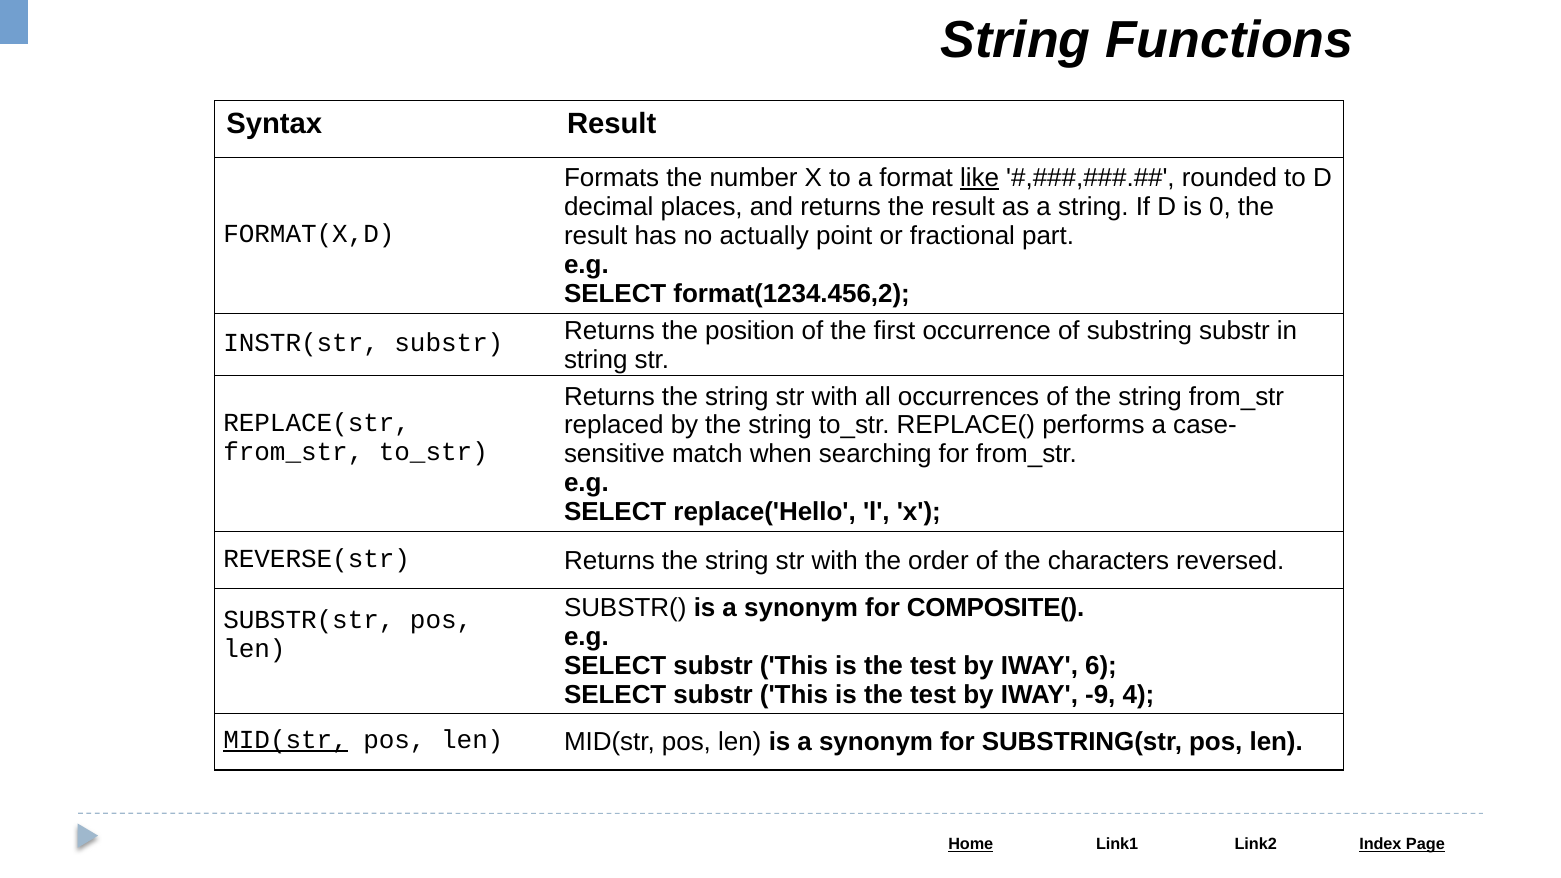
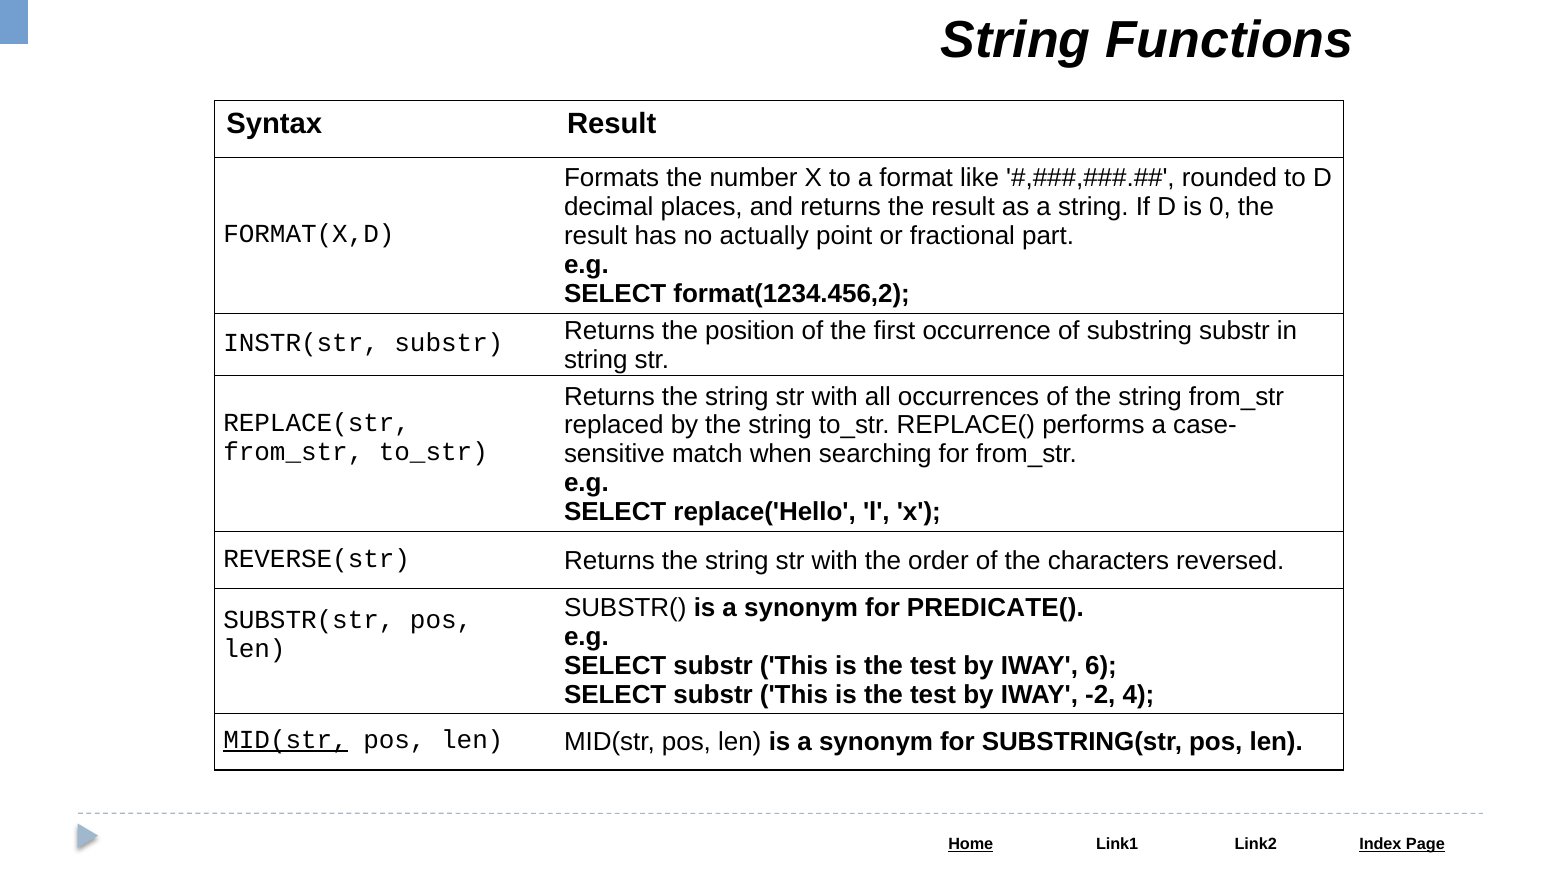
like underline: present -> none
COMPOSITE(: COMPOSITE( -> PREDICATE(
-9: -9 -> -2
